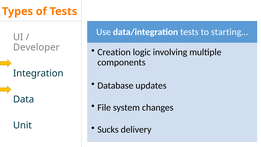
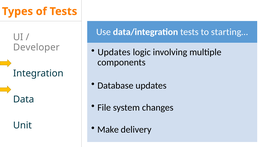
Creation at (114, 52): Creation -> Updates
Sucks: Sucks -> Make
